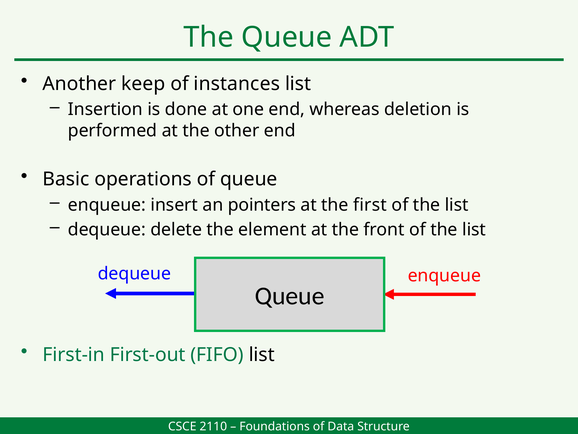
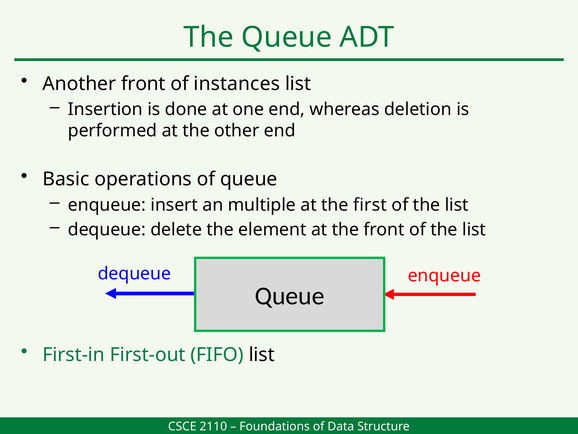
Another keep: keep -> front
pointers: pointers -> multiple
